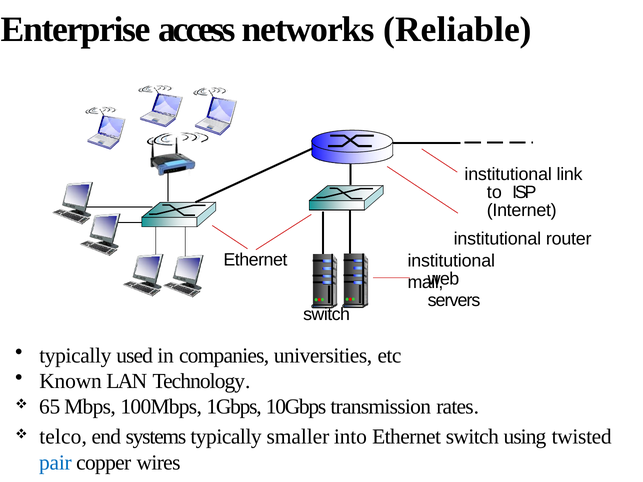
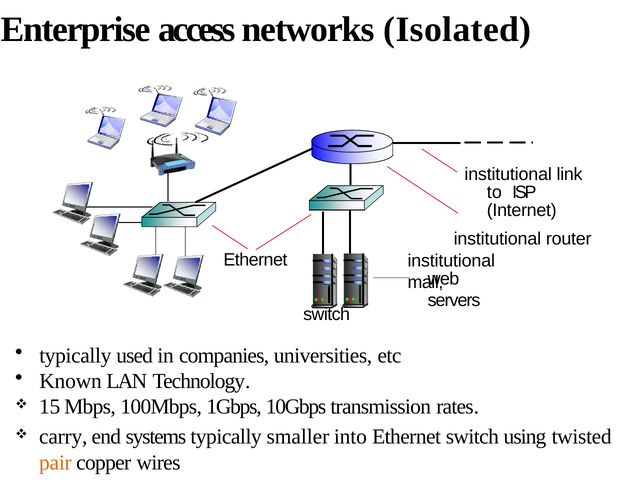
Reliable: Reliable -> Isolated
65: 65 -> 15
telco: telco -> carry
pair colour: blue -> orange
